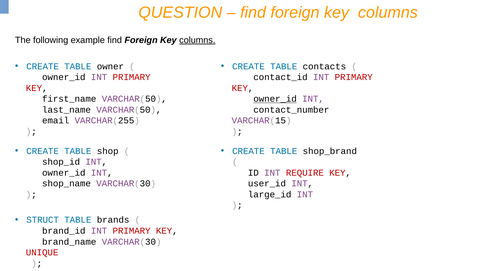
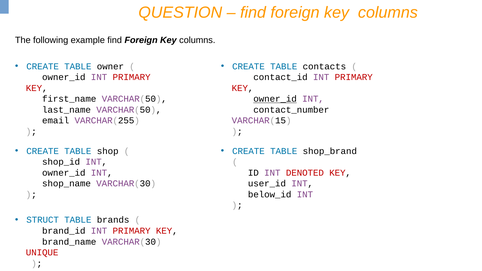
columns at (197, 40) underline: present -> none
REQUIRE: REQUIRE -> DENOTED
large_id: large_id -> below_id
